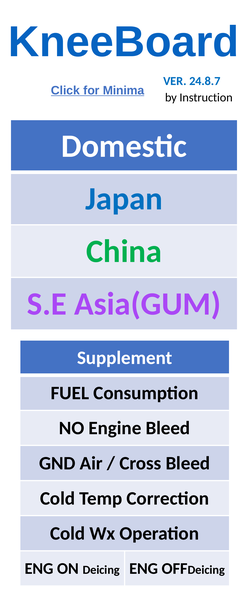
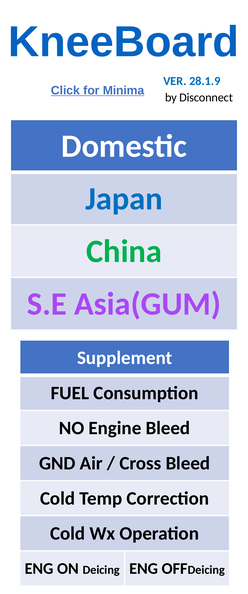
24.8.7: 24.8.7 -> 28.1.9
Instruction: Instruction -> Disconnect
